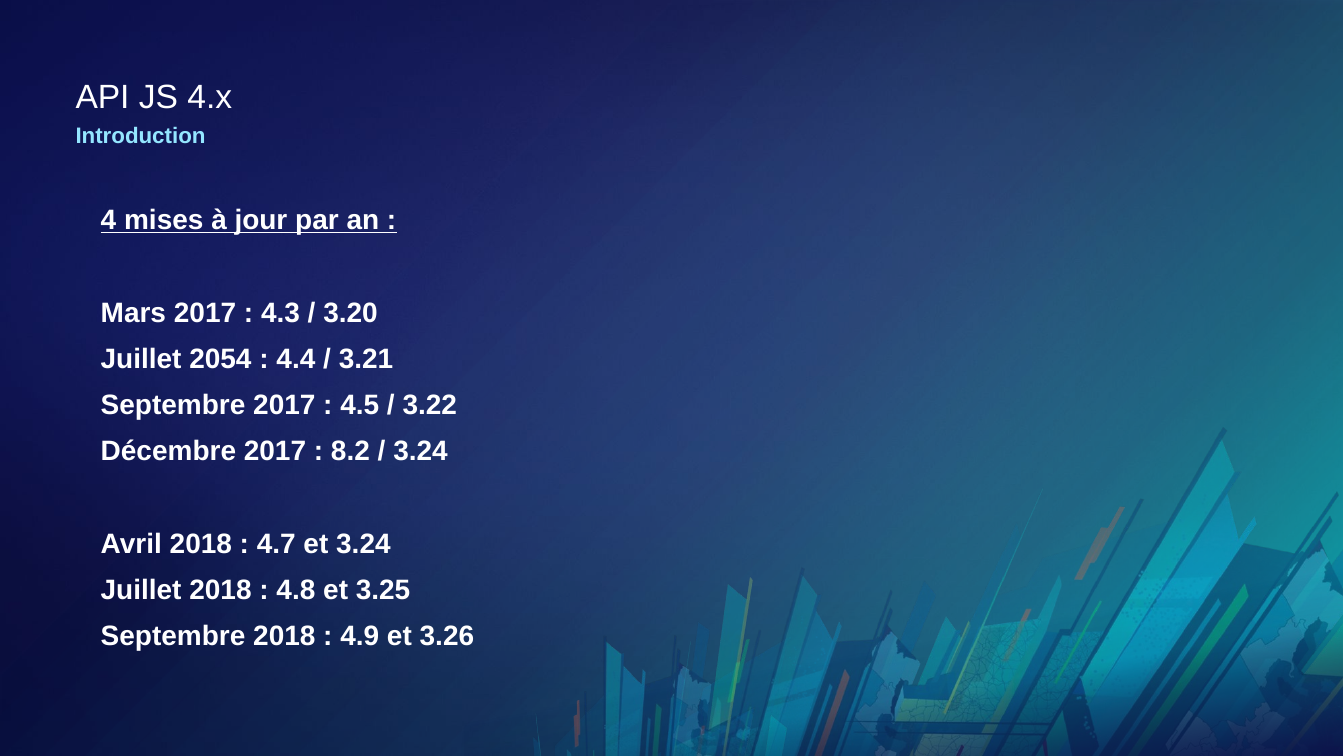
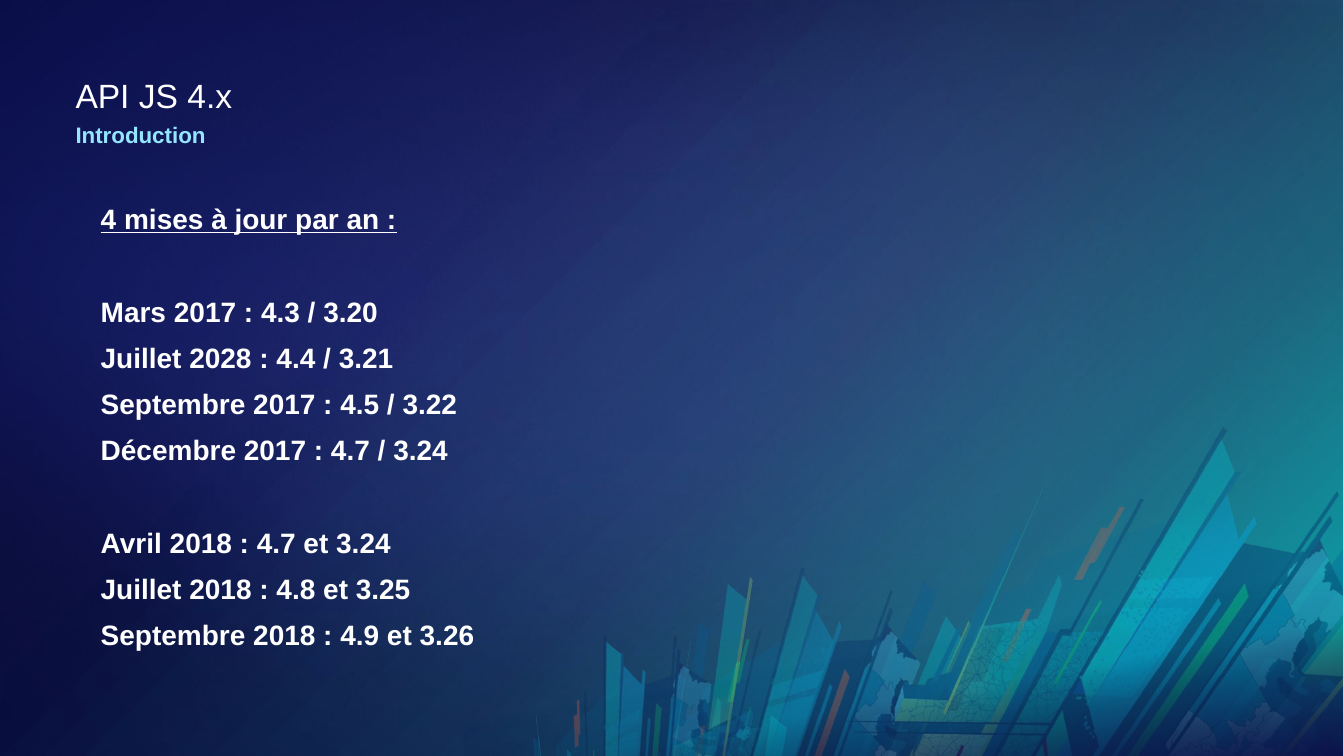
2054: 2054 -> 2028
8.2 at (350, 451): 8.2 -> 4.7
